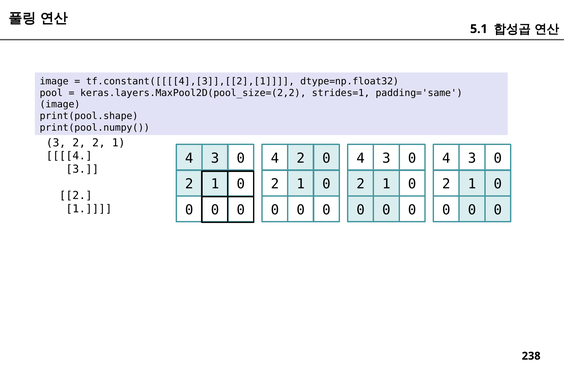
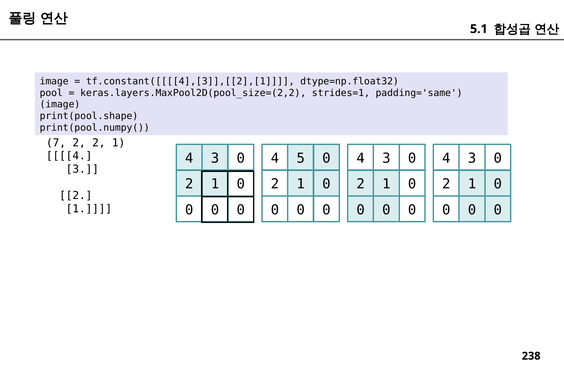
3 at (56, 143): 3 -> 7
4 2: 2 -> 5
